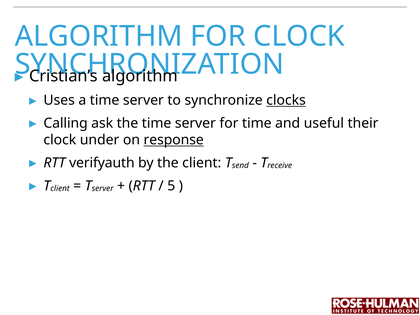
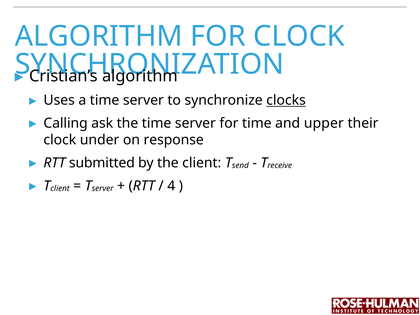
useful: useful -> upper
response underline: present -> none
verifyauth: verifyauth -> submitted
5: 5 -> 4
